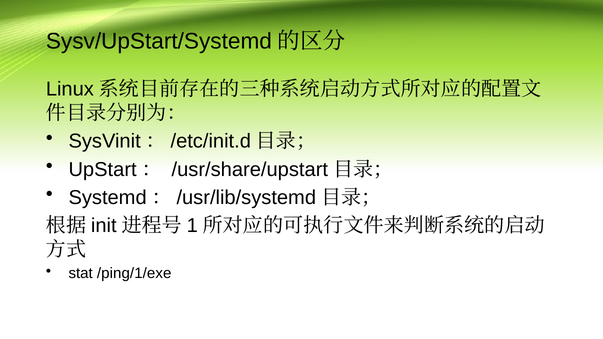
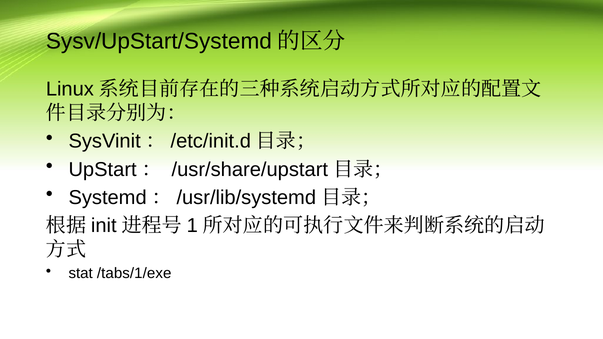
/ping/1/exe: /ping/1/exe -> /tabs/1/exe
